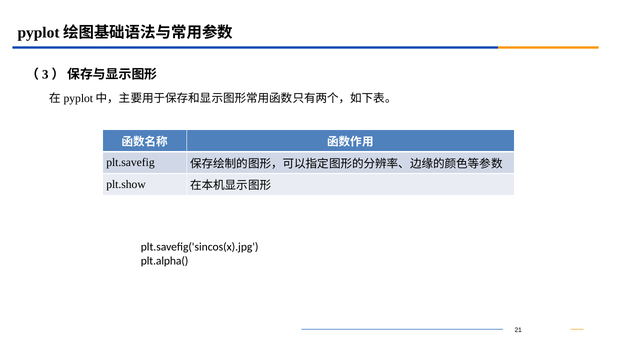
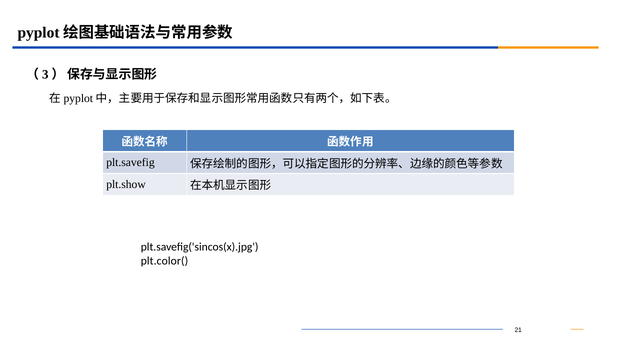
plt.alpha(: plt.alpha( -> plt.color(
